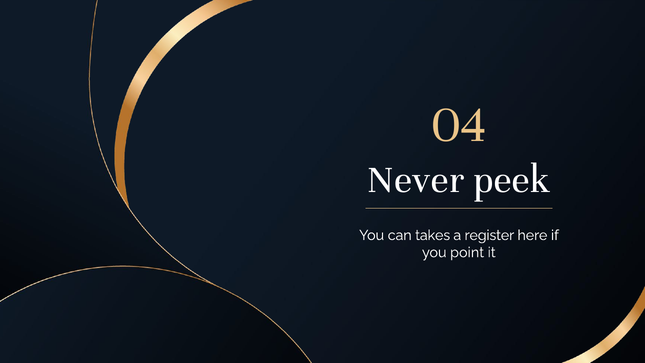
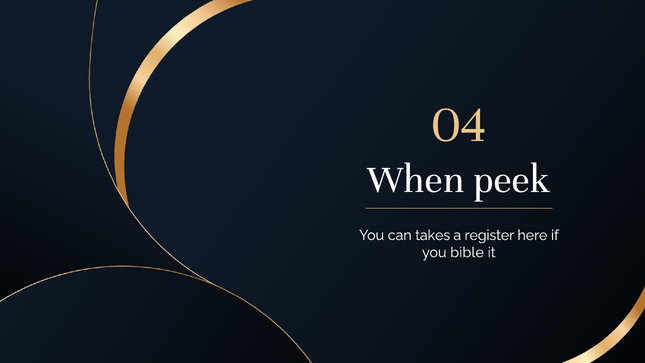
Never: Never -> When
point: point -> bible
